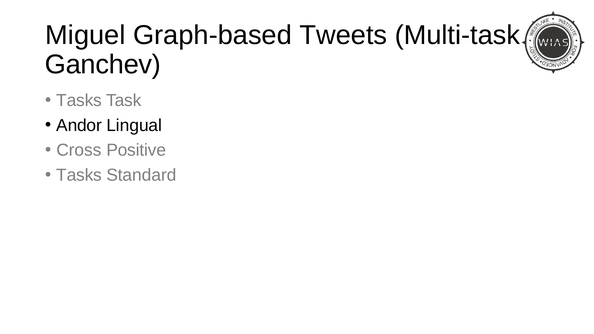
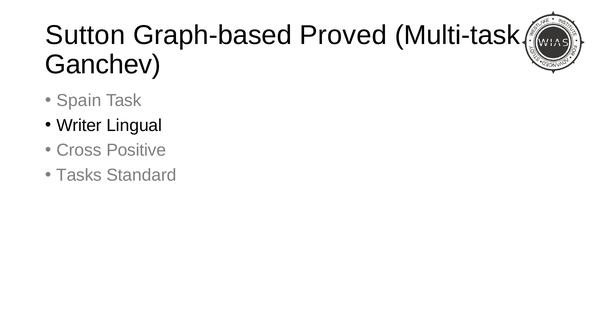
Miguel: Miguel -> Sutton
Tweets: Tweets -> Proved
Tasks at (79, 100): Tasks -> Spain
Andor: Andor -> Writer
